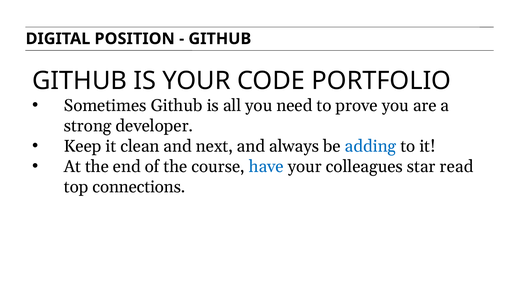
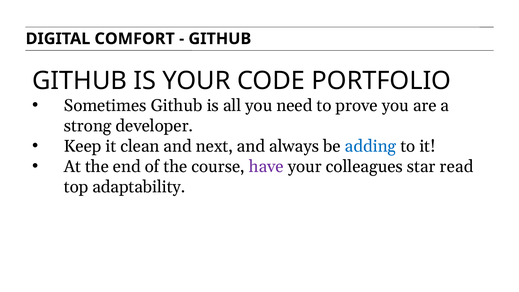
POSITION: POSITION -> COMFORT
have colour: blue -> purple
connections: connections -> adaptability
